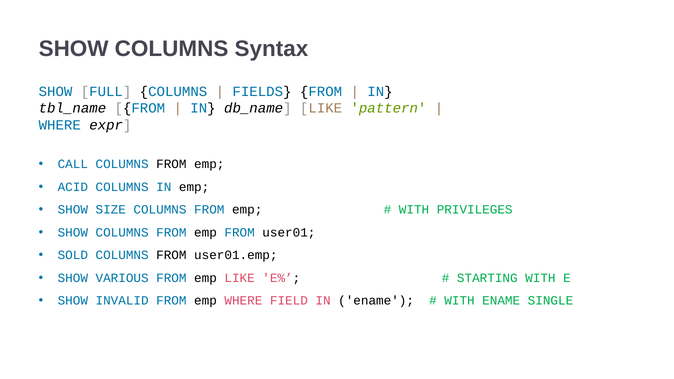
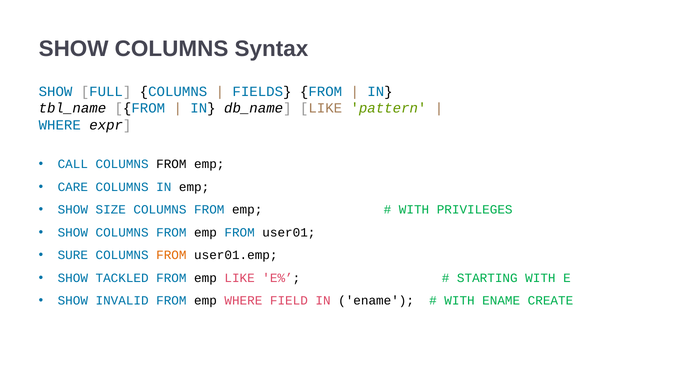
ACID: ACID -> CARE
SOLD: SOLD -> SURE
FROM at (171, 255) colour: black -> orange
VARIOUS: VARIOUS -> TACKLED
SINGLE: SINGLE -> CREATE
